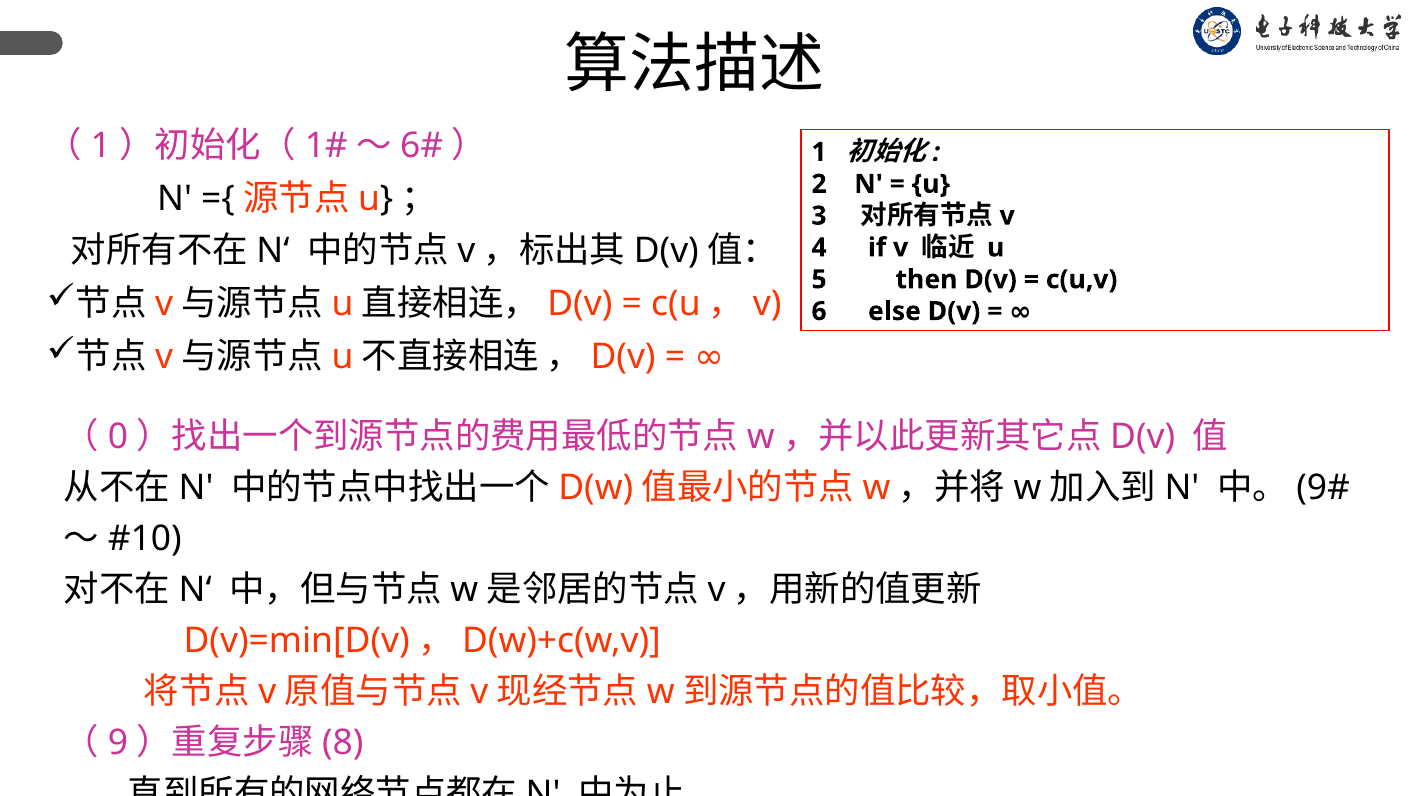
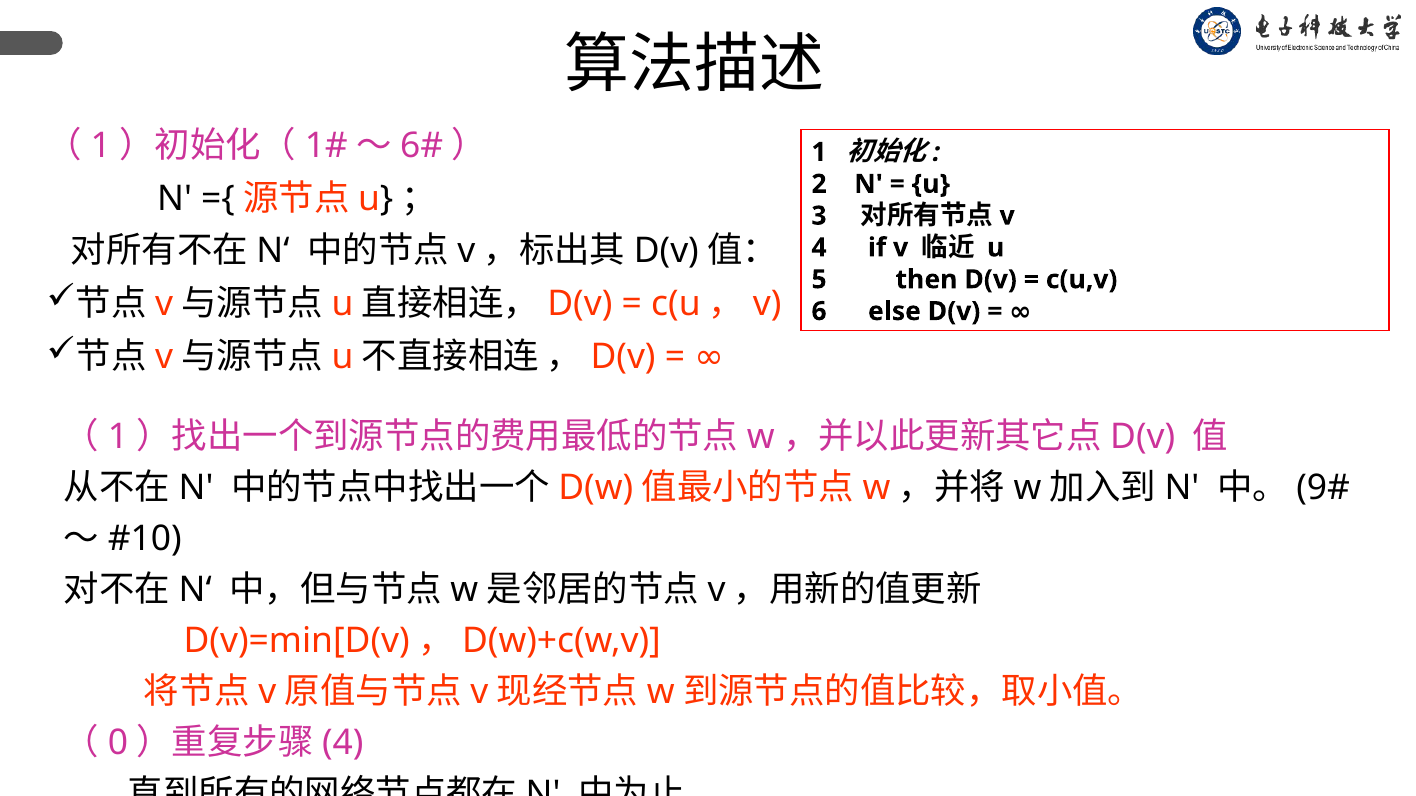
0 at (118, 437): 0 -> 1
9: 9 -> 0
8 at (343, 743): 8 -> 4
